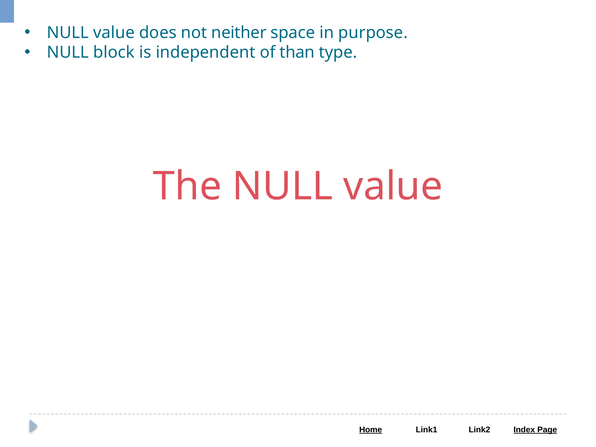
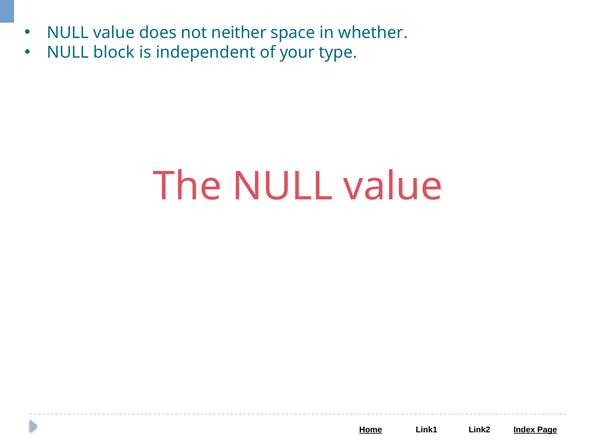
purpose: purpose -> whether
than: than -> your
